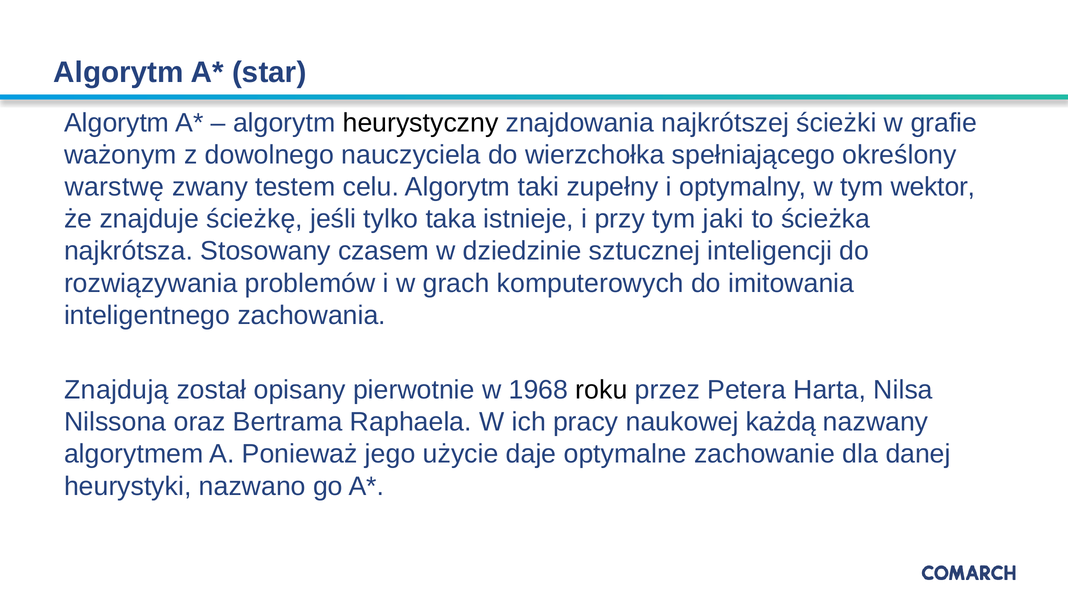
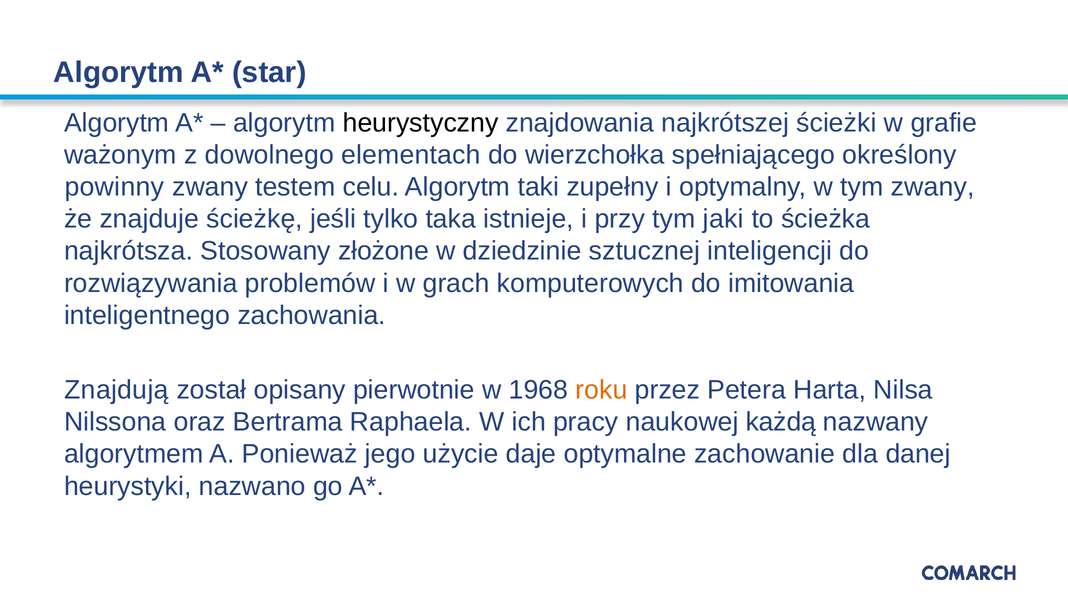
nauczyciela: nauczyciela -> elementach
warstwę: warstwę -> powinny
tym wektor: wektor -> zwany
czasem: czasem -> złożone
roku colour: black -> orange
